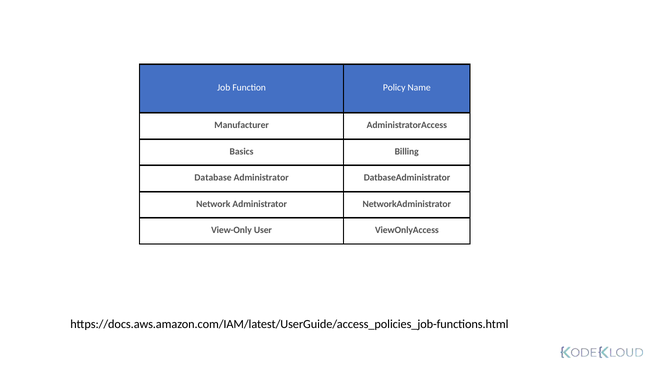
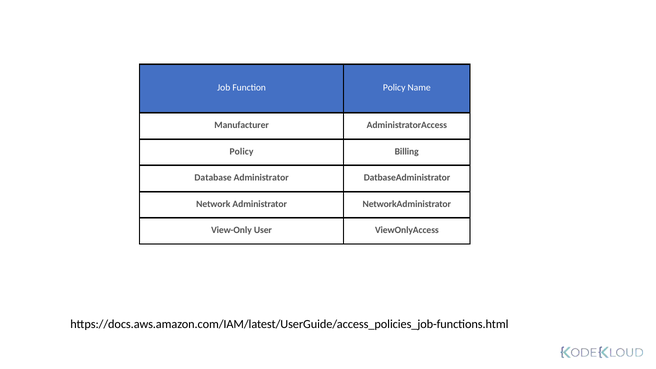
Basics at (242, 151): Basics -> Policy
